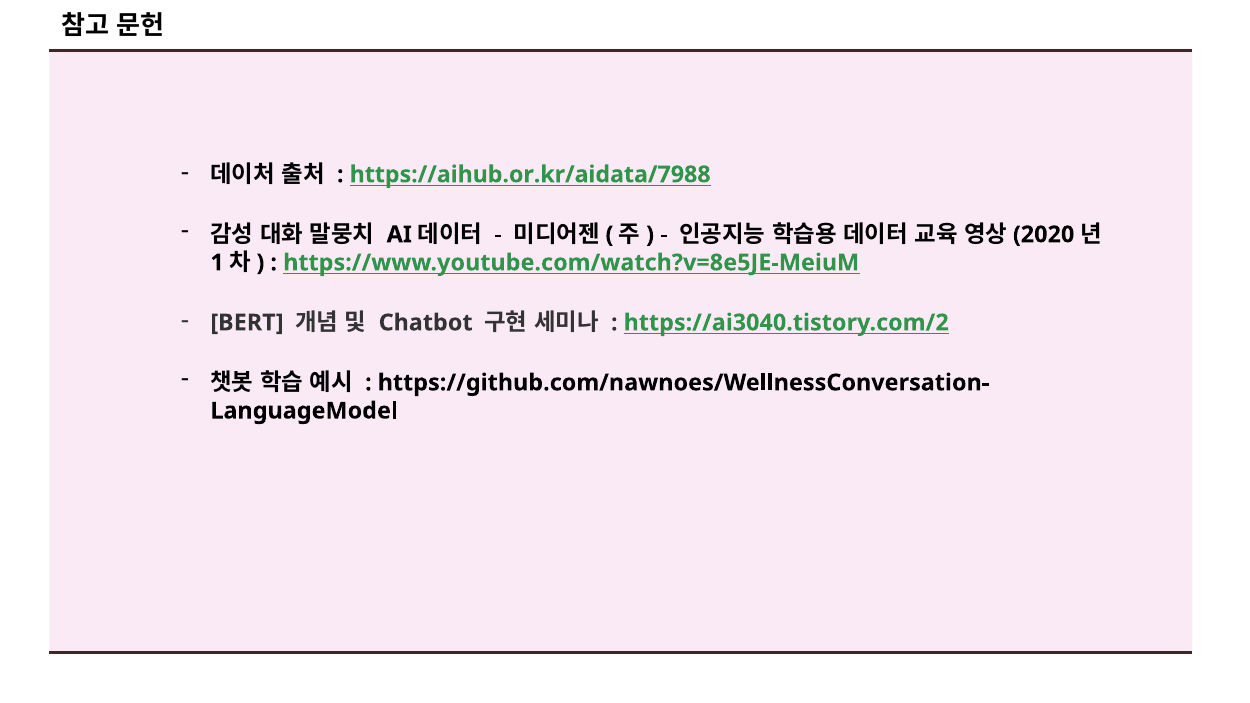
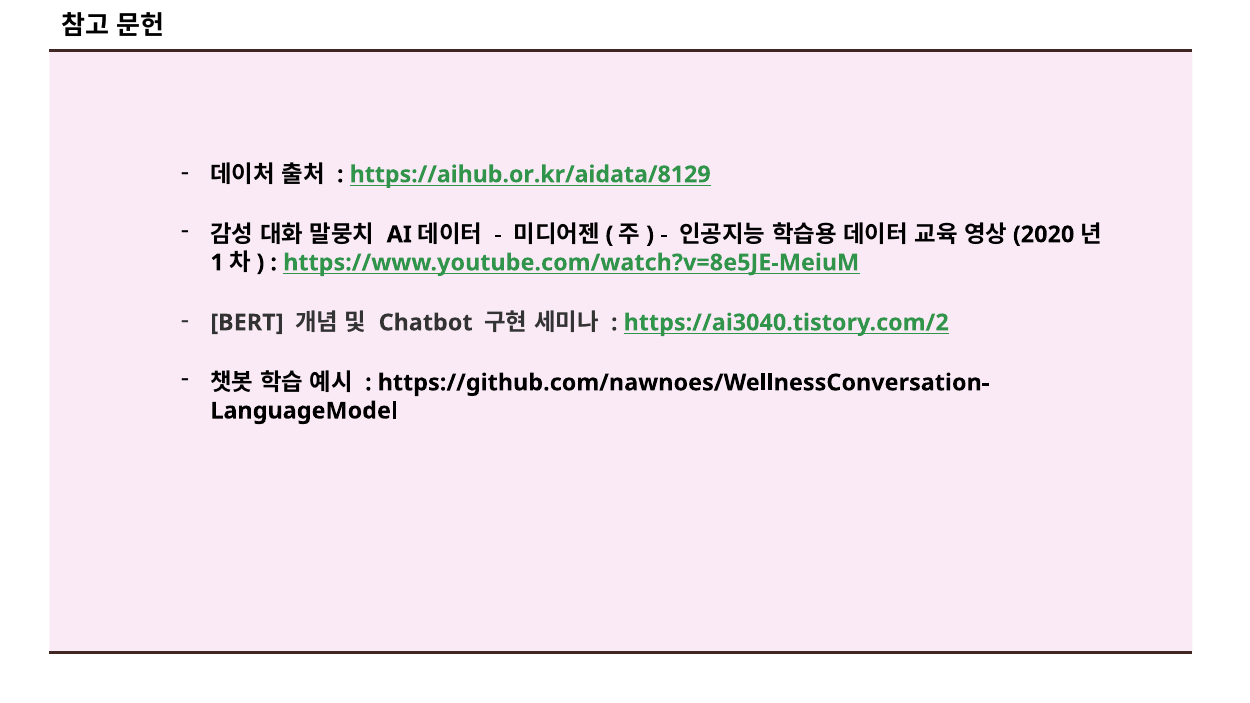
https://aihub.or.kr/aidata/7988: https://aihub.or.kr/aidata/7988 -> https://aihub.or.kr/aidata/8129
